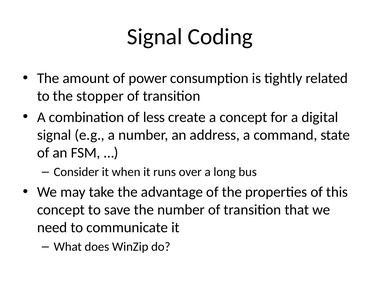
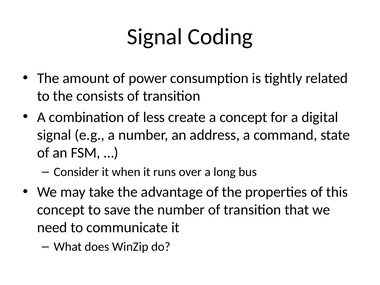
stopper: stopper -> consists
